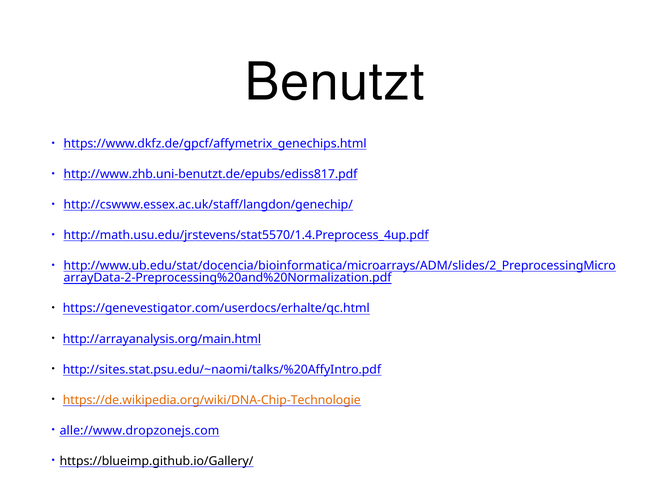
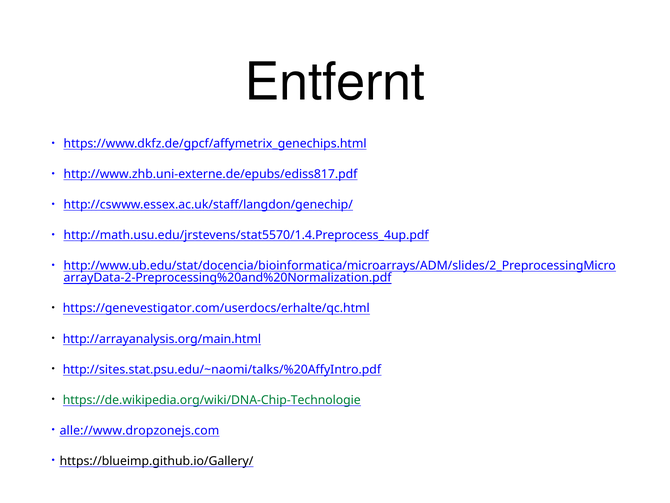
Benutzt: Benutzt -> Entfernt
http://www.zhb.uni-benutzt.de/epubs/ediss817.pdf: http://www.zhb.uni-benutzt.de/epubs/ediss817.pdf -> http://www.zhb.uni-externe.de/epubs/ediss817.pdf
https://de.wikipedia.org/wiki/DNA-Chip-Technologie colour: orange -> green
